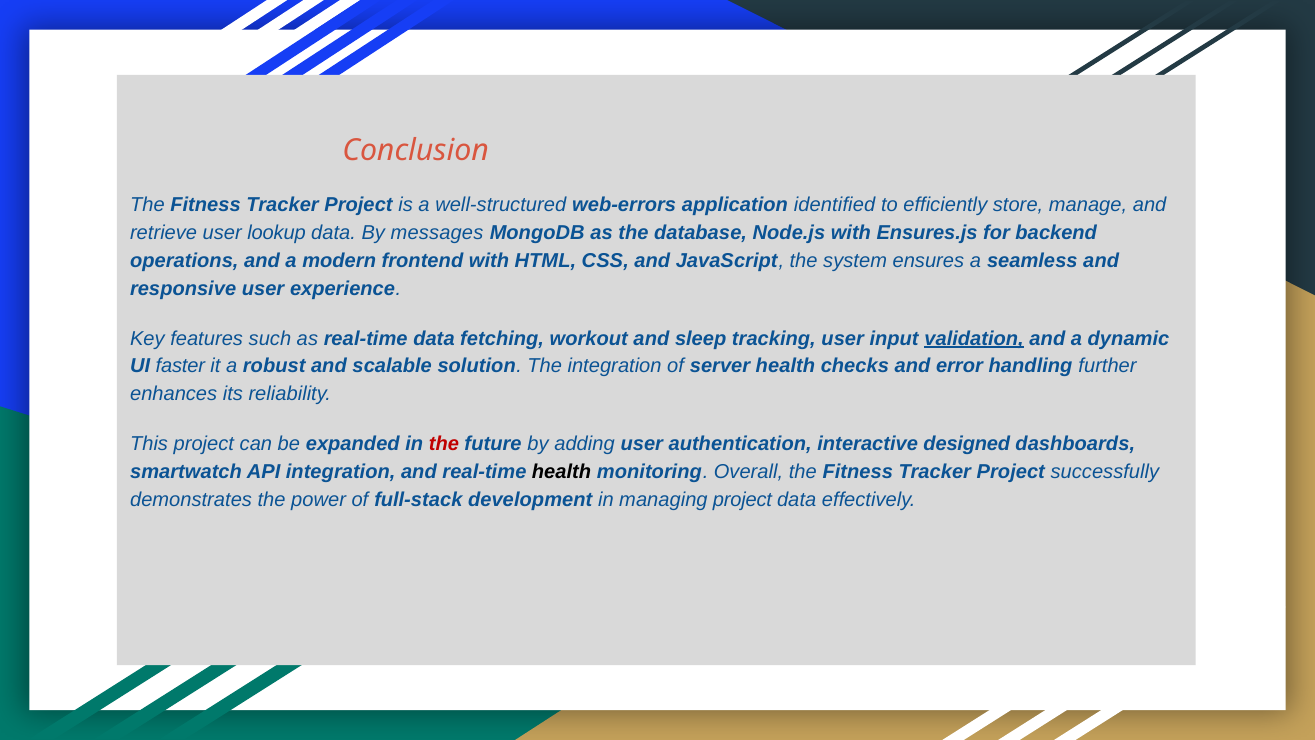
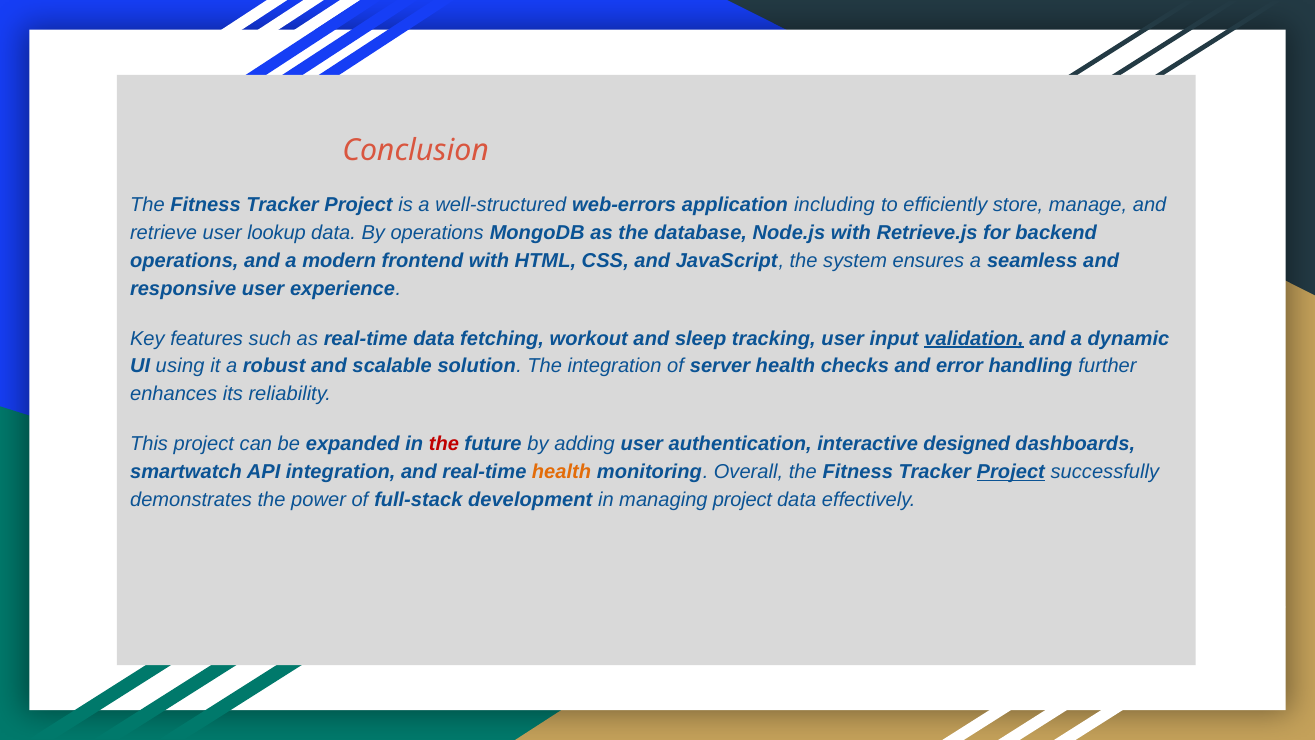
identified: identified -> including
By messages: messages -> operations
Ensures.js: Ensures.js -> Retrieve.js
faster: faster -> using
health at (562, 471) colour: black -> orange
Project at (1011, 471) underline: none -> present
